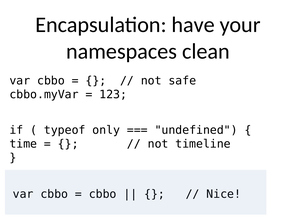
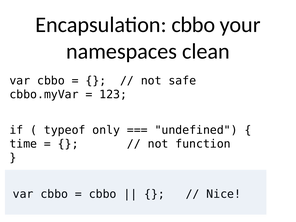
Encapsulation have: have -> cbbo
timeline: timeline -> function
